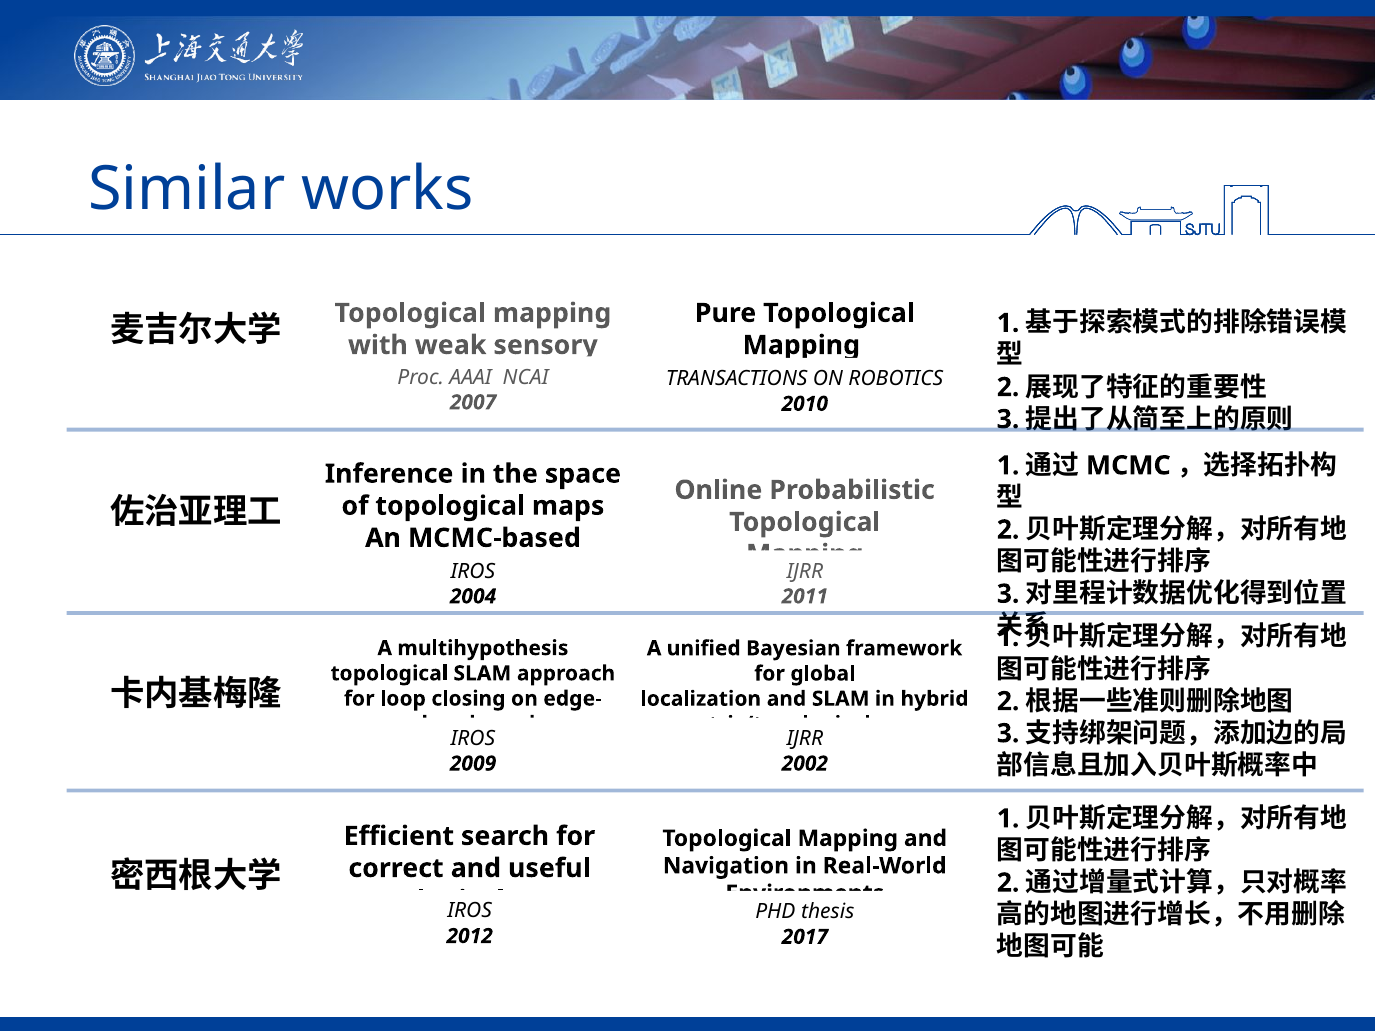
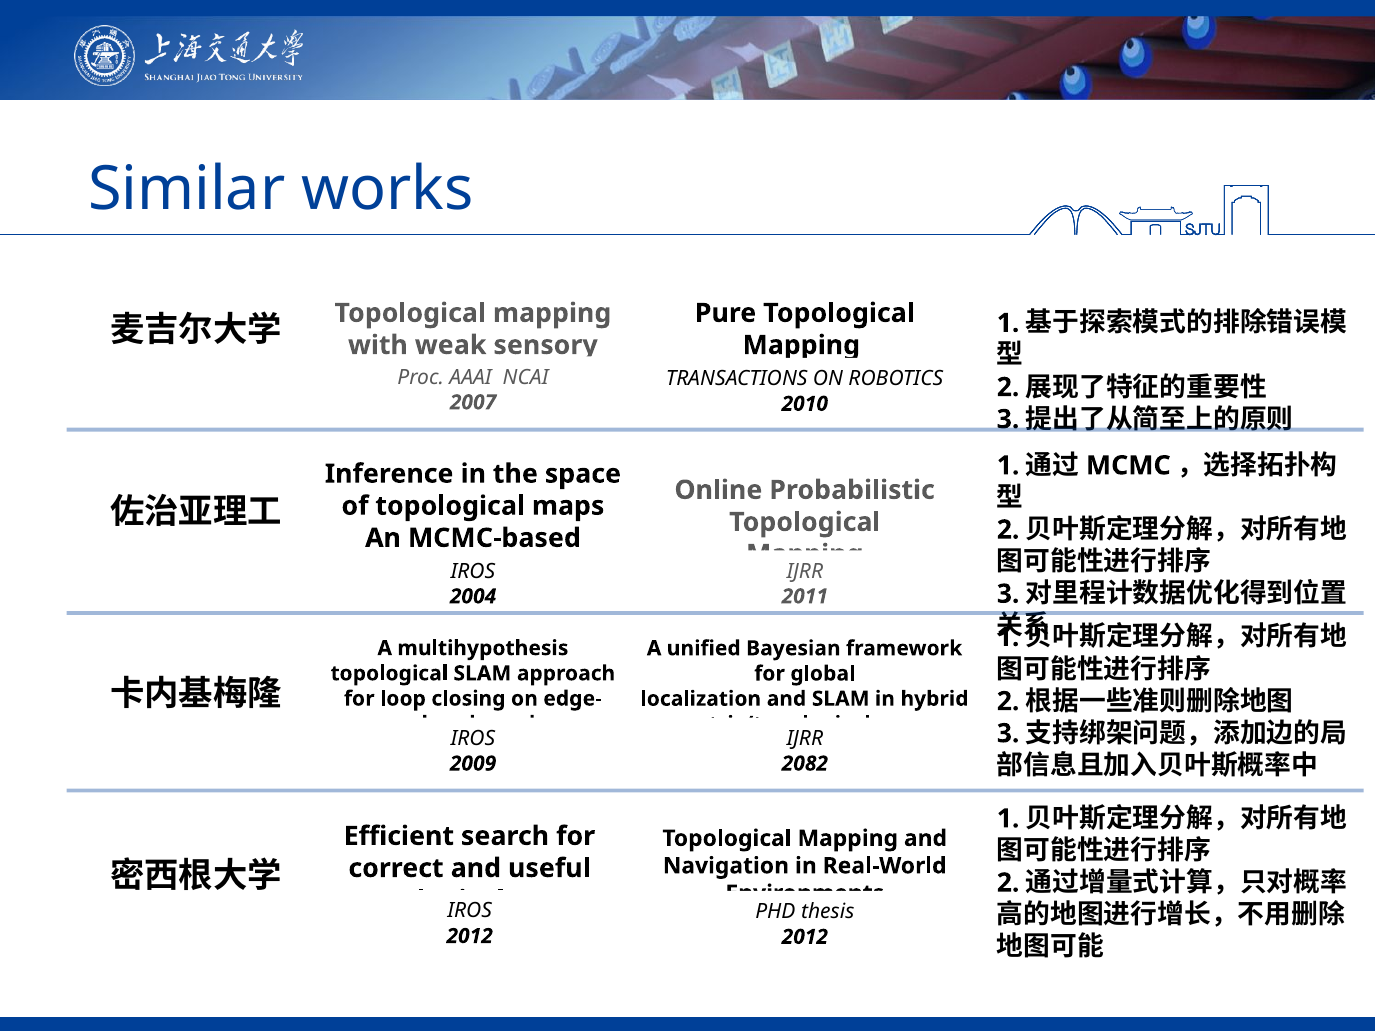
2002: 2002 -> 2082
2017 at (805, 937): 2017 -> 2012
